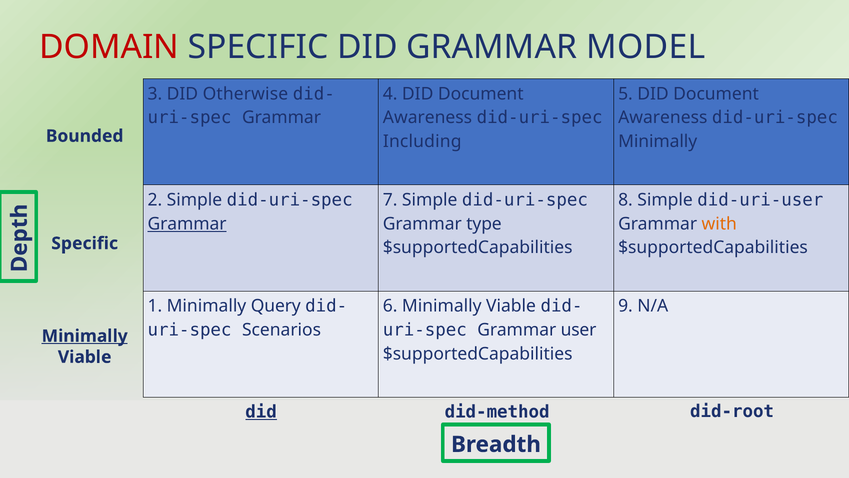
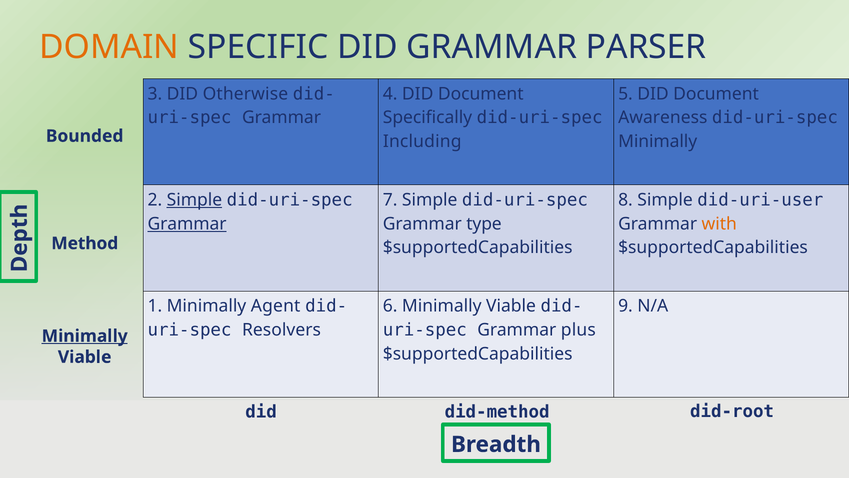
DOMAIN colour: red -> orange
MODEL: MODEL -> PARSER
Awareness at (427, 117): Awareness -> Specifically
Simple at (194, 200) underline: none -> present
Specific at (85, 243): Specific -> Method
Query: Query -> Agent
Scenarios: Scenarios -> Resolvers
user: user -> plus
did at (261, 412) underline: present -> none
